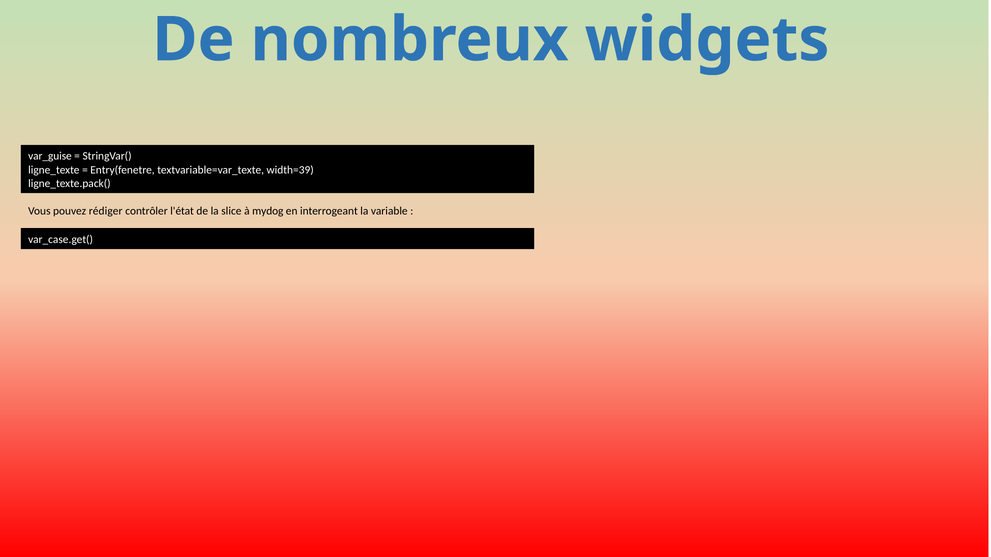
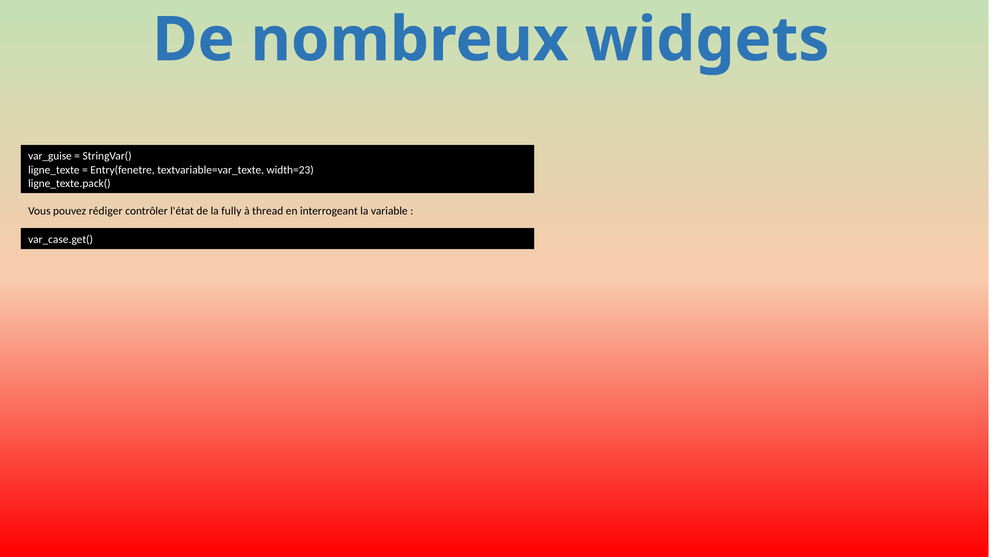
width=39: width=39 -> width=23
slice: slice -> fully
mydog: mydog -> thread
